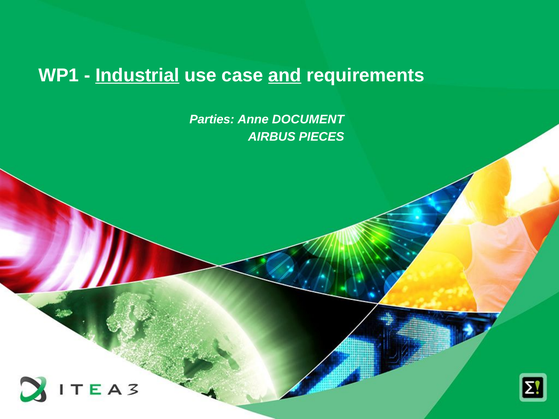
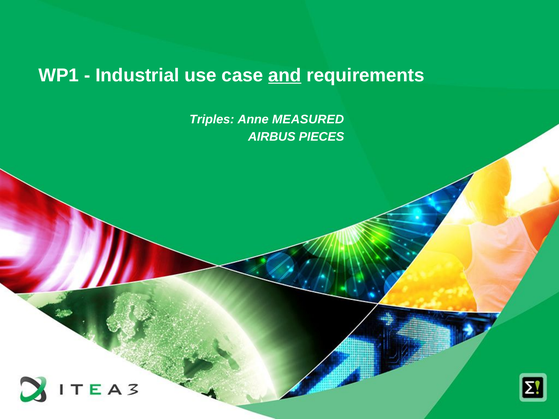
Industrial underline: present -> none
Parties: Parties -> Triples
DOCUMENT: DOCUMENT -> MEASURED
